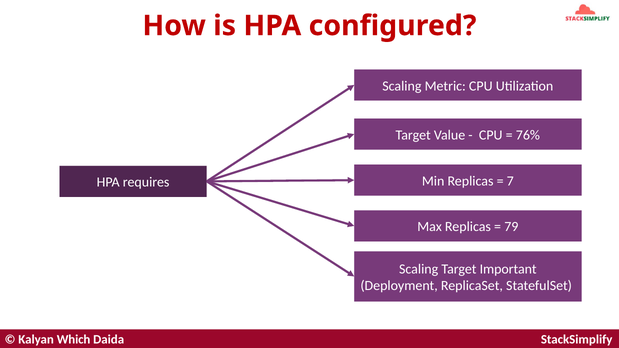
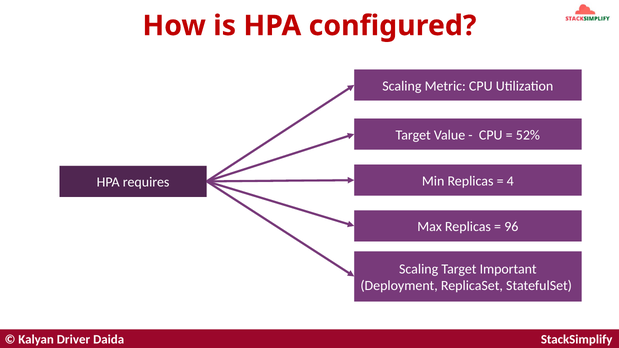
76%: 76% -> 52%
7: 7 -> 4
79: 79 -> 96
Which: Which -> Driver
